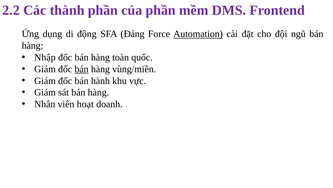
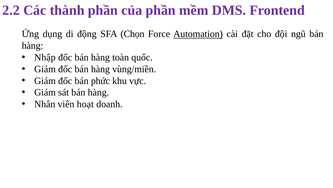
Đáng: Đáng -> Chọn
bán at (82, 69) underline: present -> none
hành: hành -> phức
